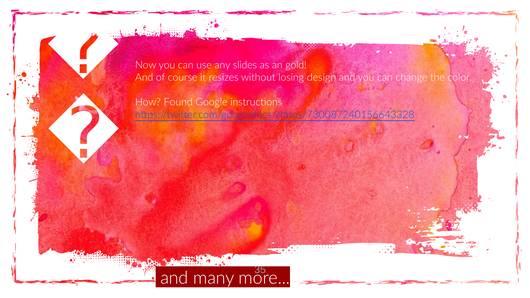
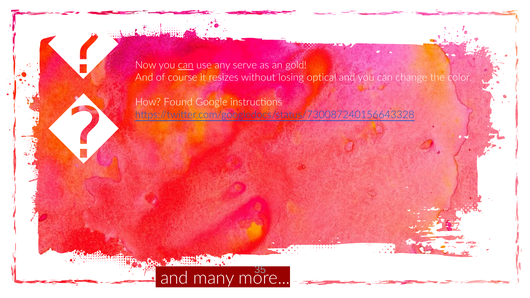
can at (186, 65) underline: none -> present
slides: slides -> serve
design: design -> optical
